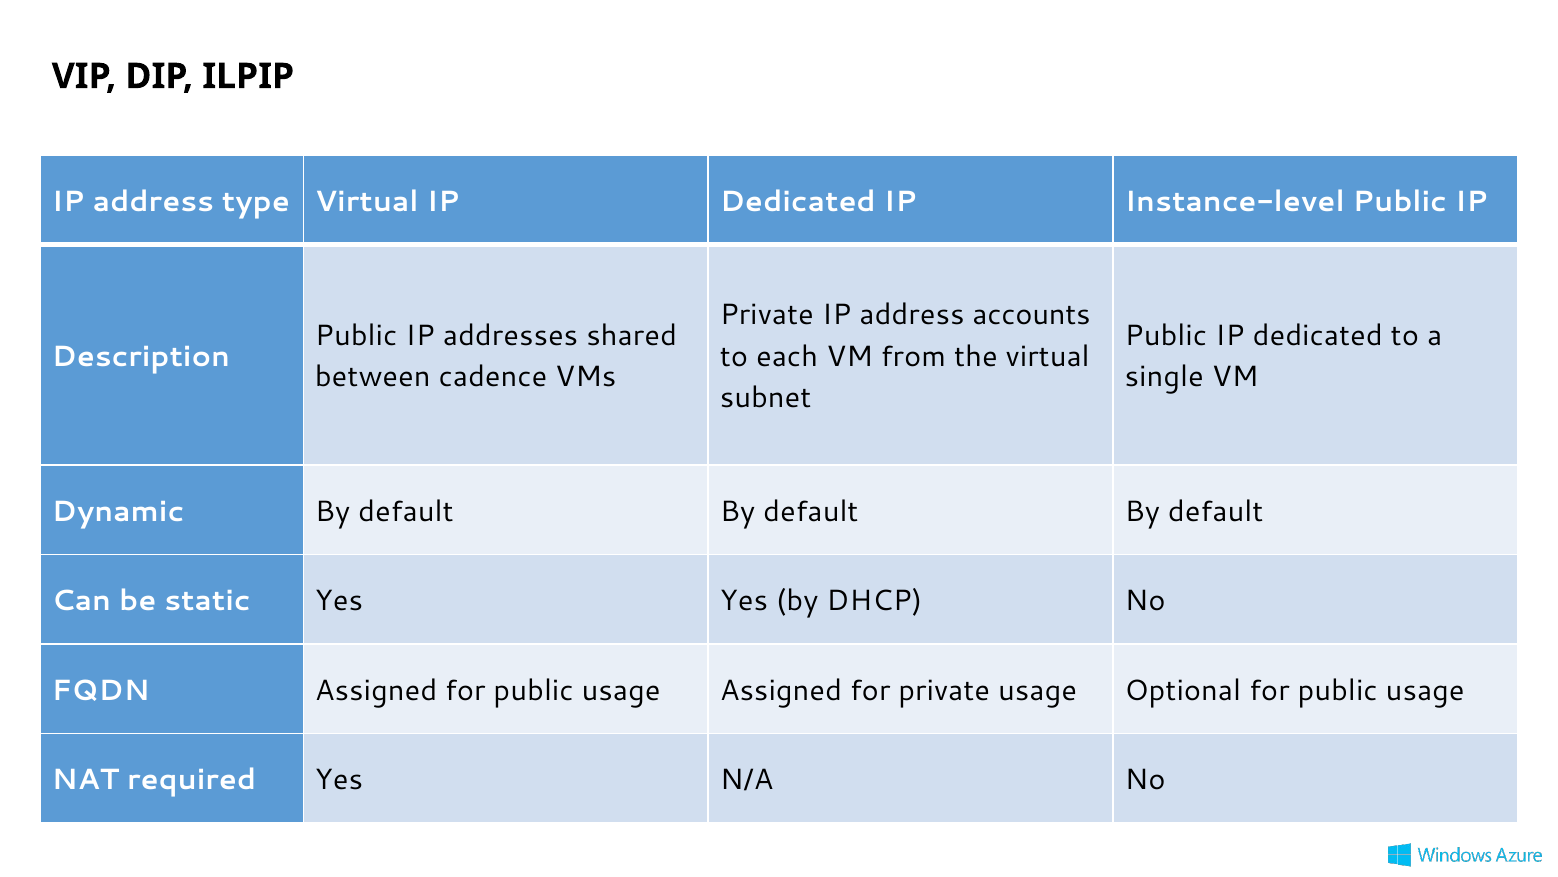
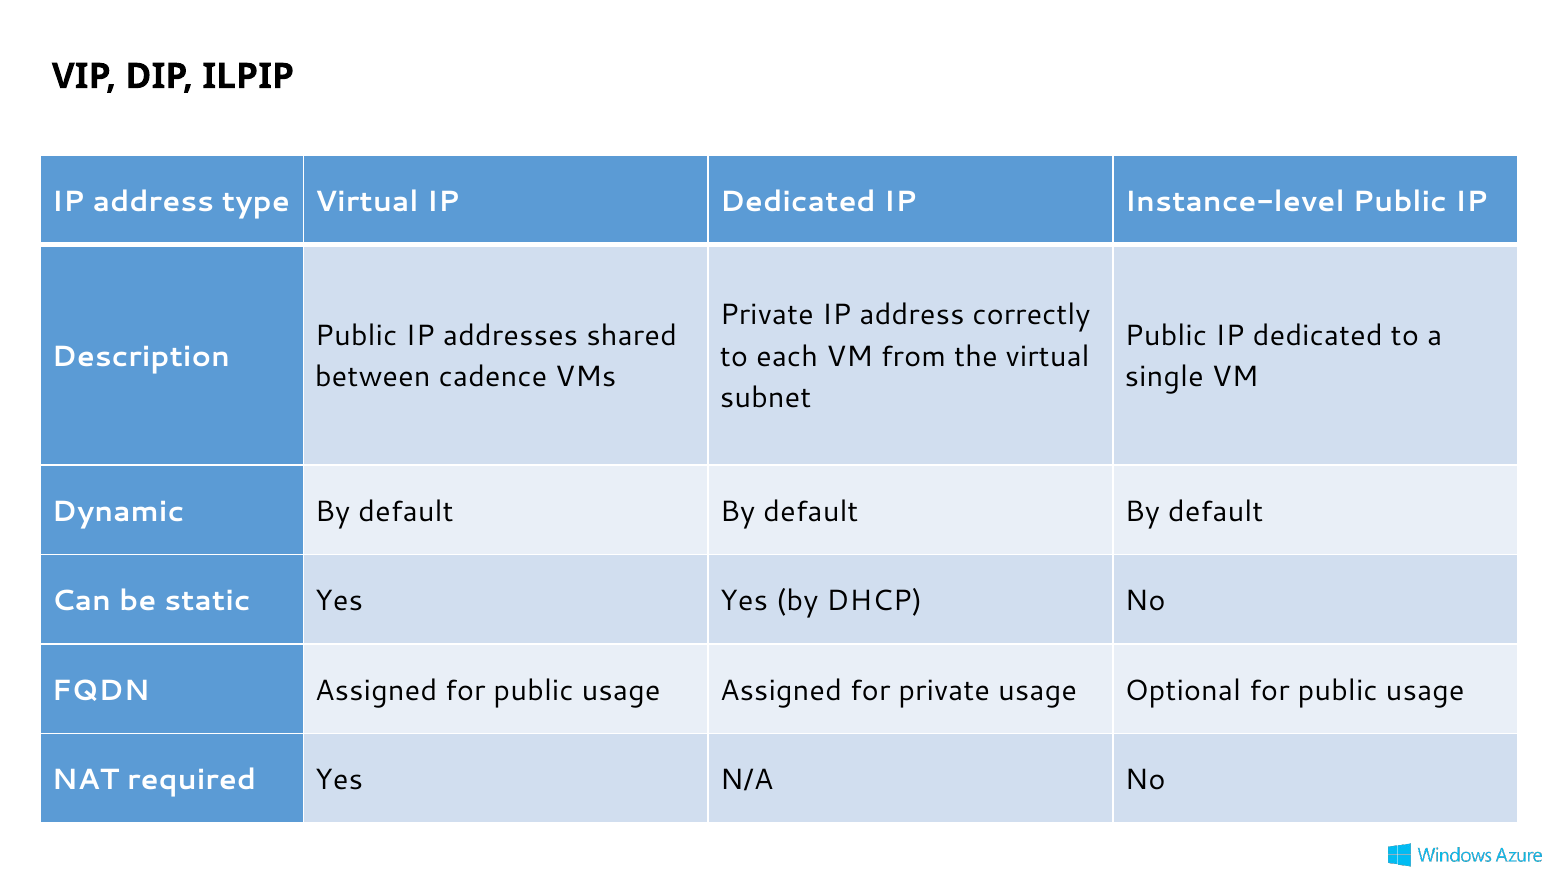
accounts: accounts -> correctly
